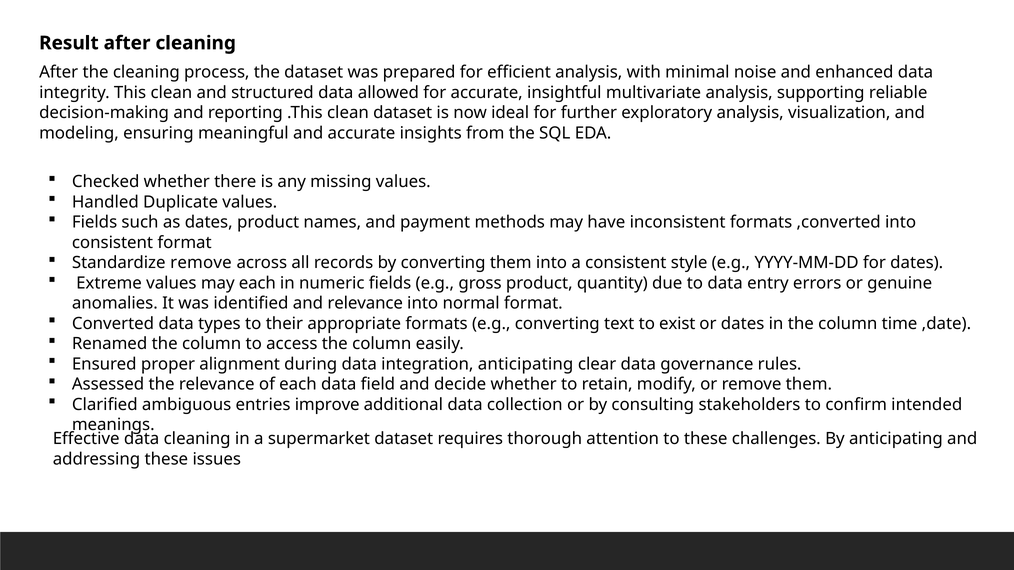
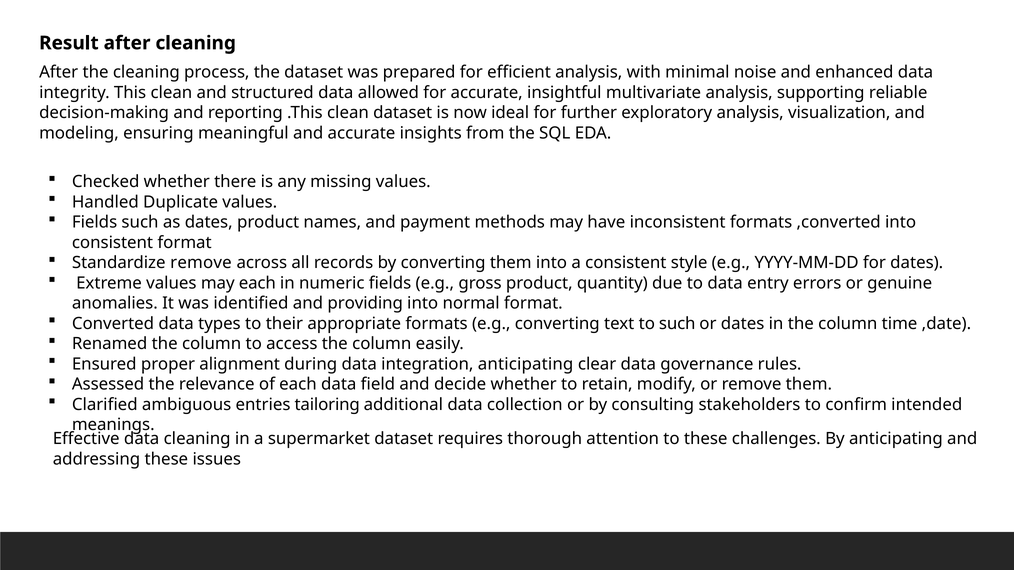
and relevance: relevance -> providing
to exist: exist -> such
improve: improve -> tailoring
